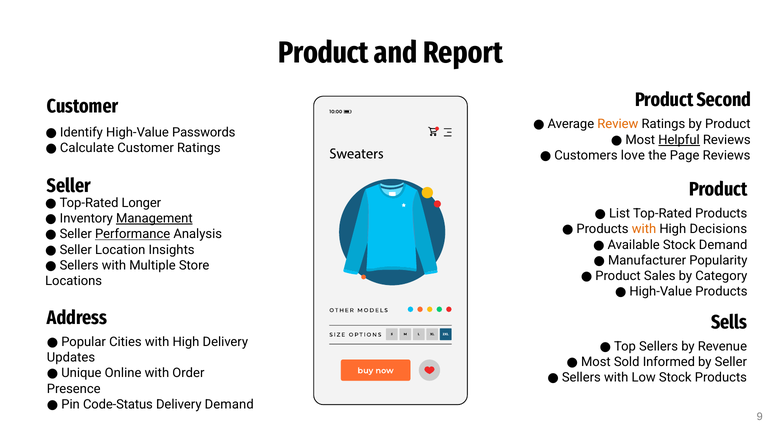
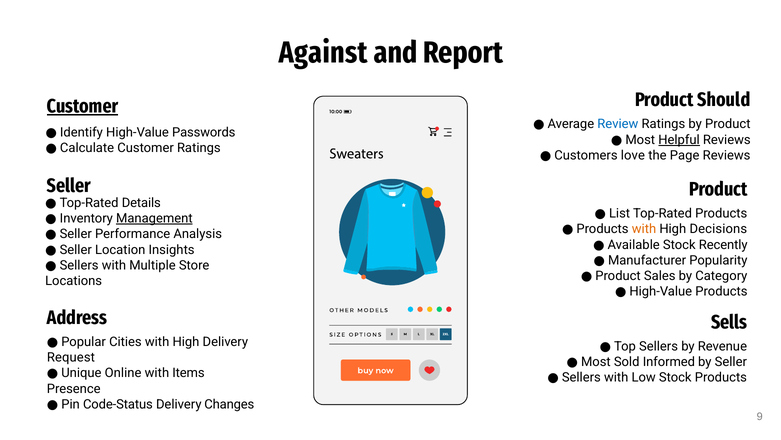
Product at (323, 53): Product -> Against
Customer at (83, 106) underline: none -> present
Second: Second -> Should
Review colour: orange -> blue
Longer: Longer -> Details
Performance underline: present -> none
Stock Demand: Demand -> Recently
Updates: Updates -> Request
Order: Order -> Items
Delivery Demand: Demand -> Changes
